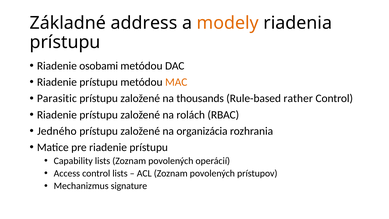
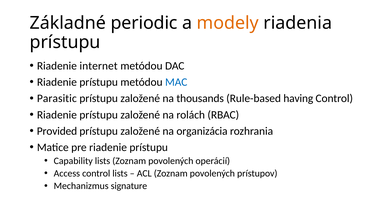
address: address -> periodic
osobami: osobami -> internet
MAC colour: orange -> blue
rather: rather -> having
Jedného: Jedného -> Provided
